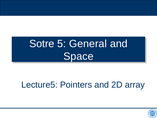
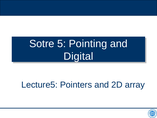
General: General -> Pointing
Space: Space -> Digital
